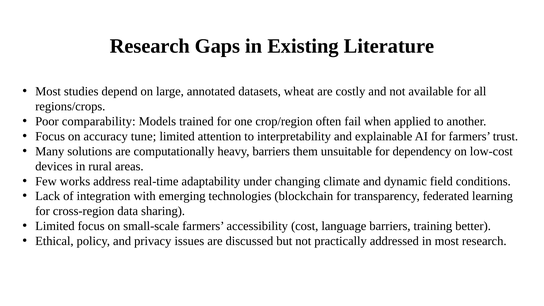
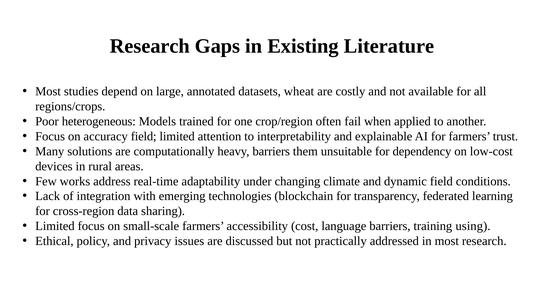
comparability: comparability -> heterogeneous
accuracy tune: tune -> field
better: better -> using
